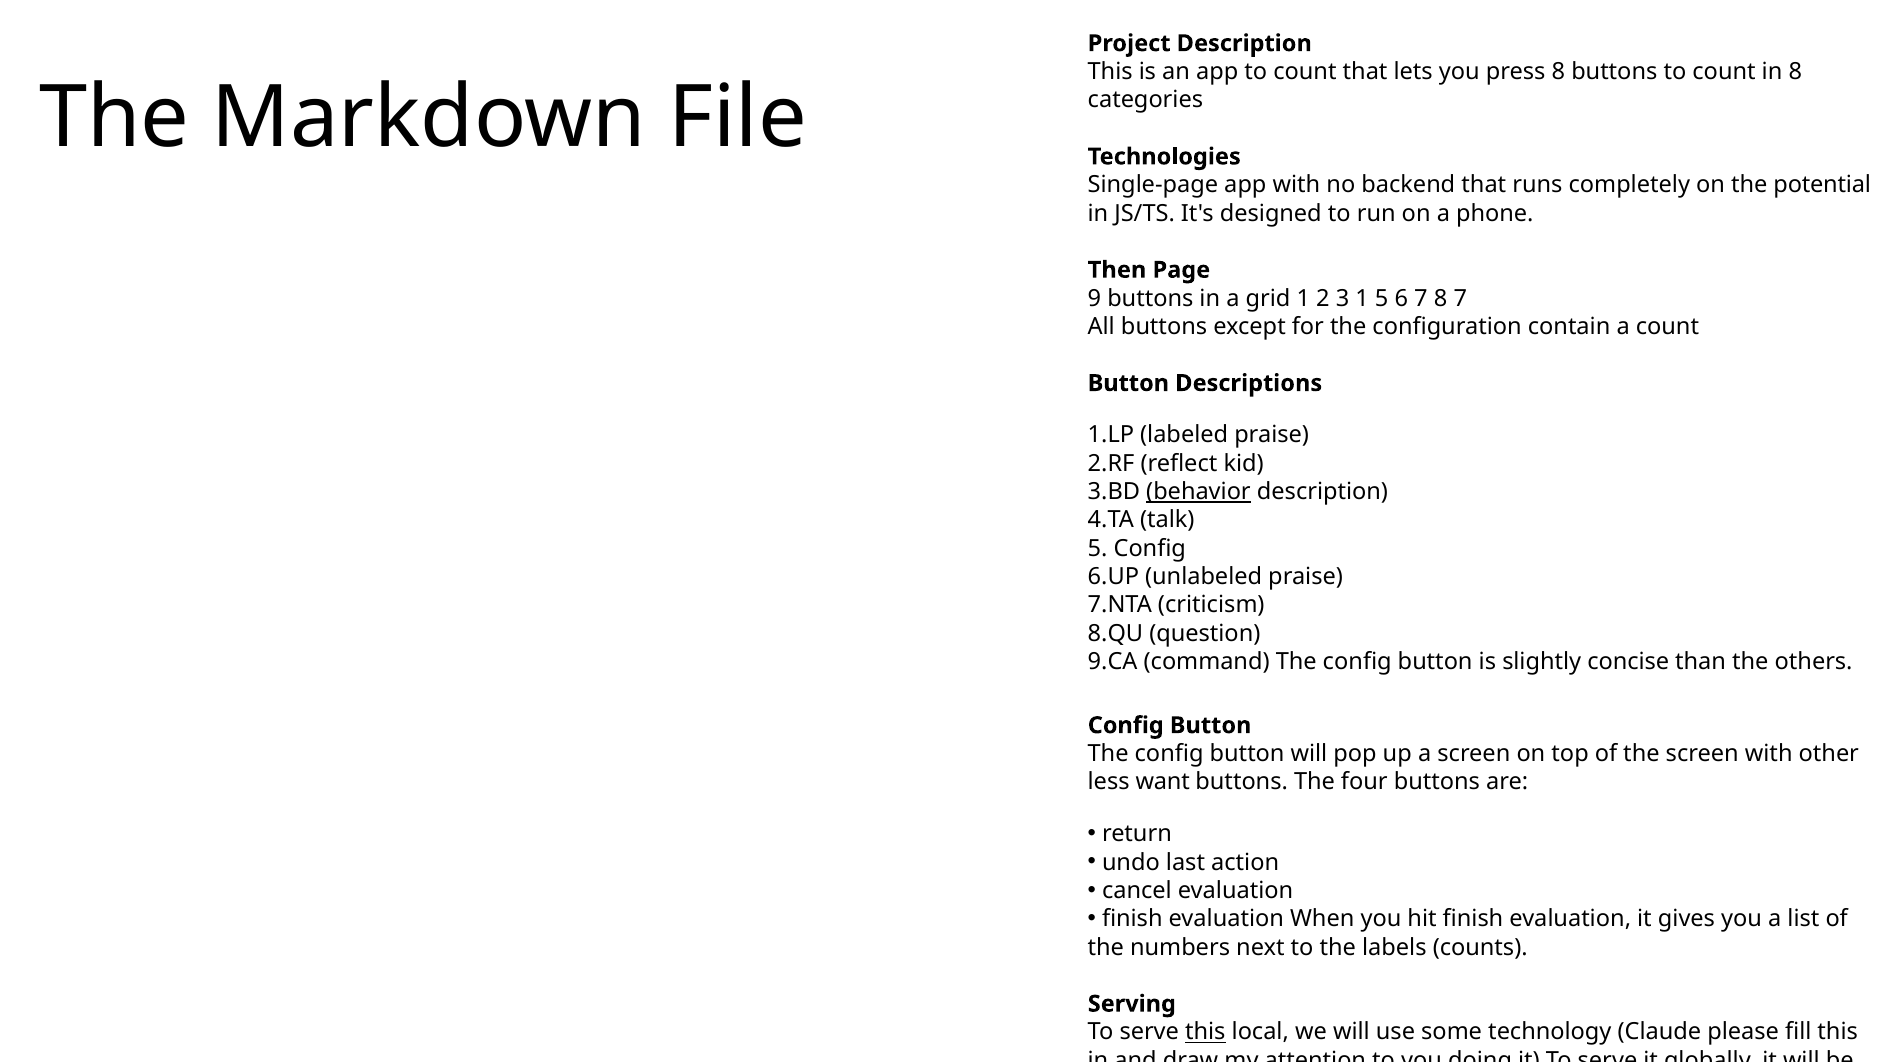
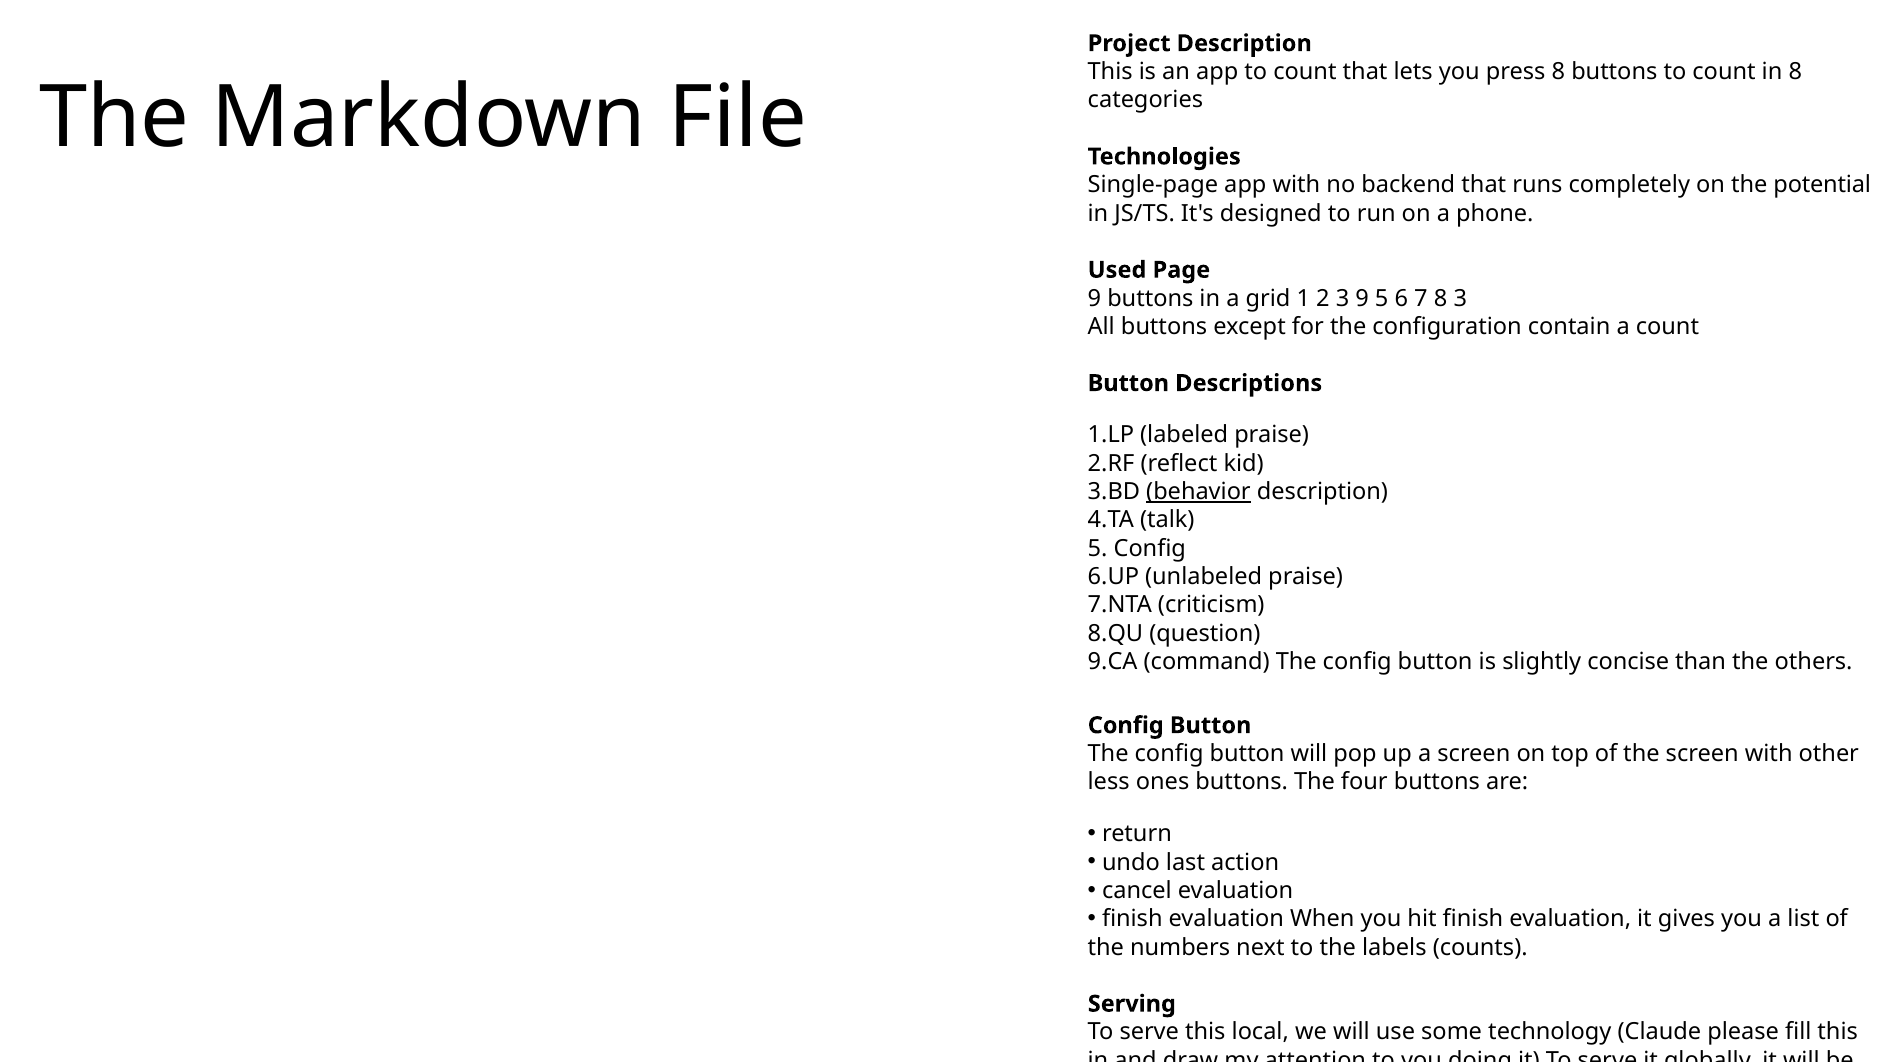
Then: Then -> Used
3 1: 1 -> 9
8 7: 7 -> 3
want: want -> ones
this at (1205, 1032) underline: present -> none
